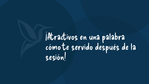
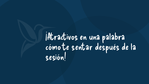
servido: servido -> sentar
